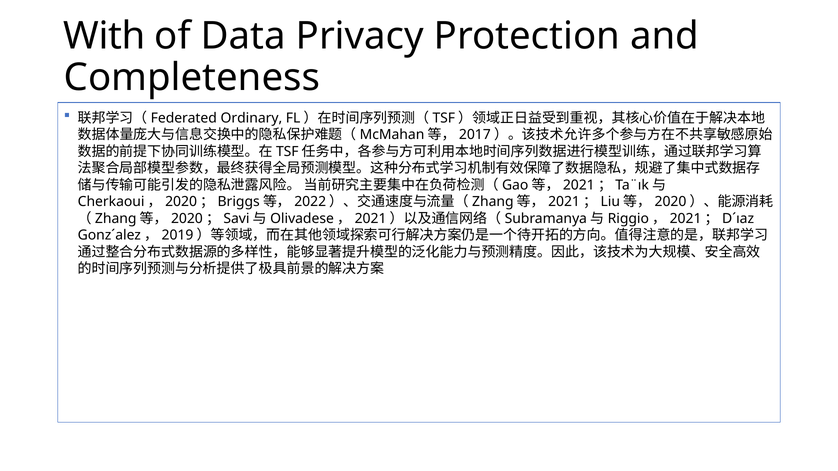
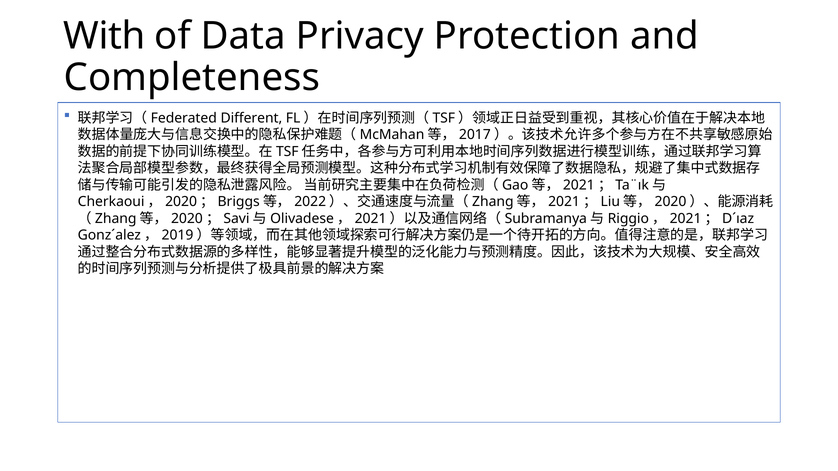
Ordinary: Ordinary -> Different
